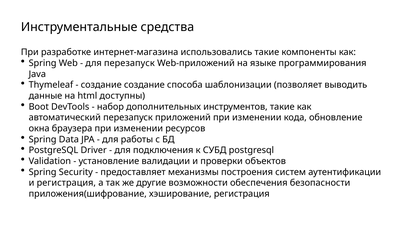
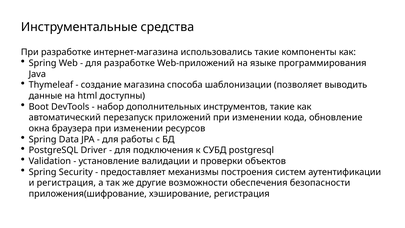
для перезапуск: перезапуск -> разработке
создание создание: создание -> магазина
